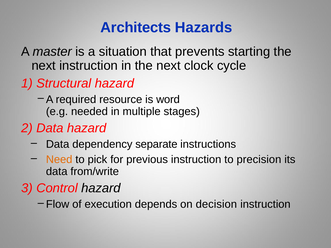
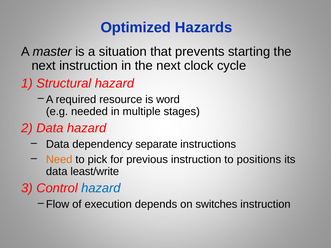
Architects: Architects -> Optimized
precision: precision -> positions
from/write: from/write -> least/write
hazard at (101, 188) colour: black -> blue
decision: decision -> switches
